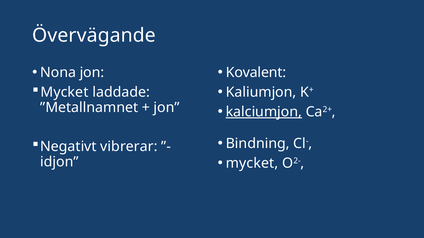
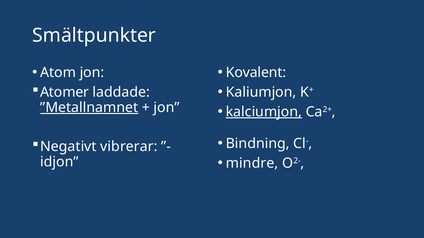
Övervägande: Övervägande -> Smältpunkter
Nona: Nona -> Atom
Mycket at (64, 92): Mycket -> Atomer
”Metallnamnet underline: none -> present
mycket at (252, 163): mycket -> mindre
